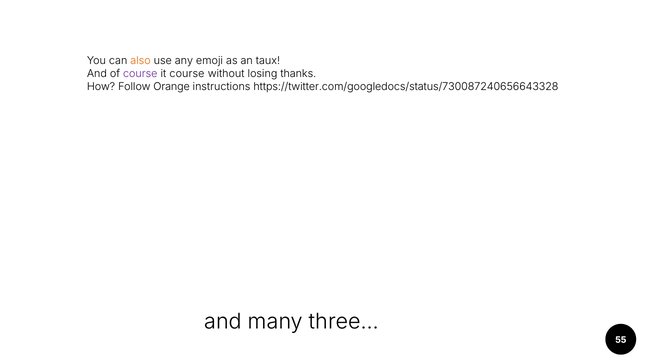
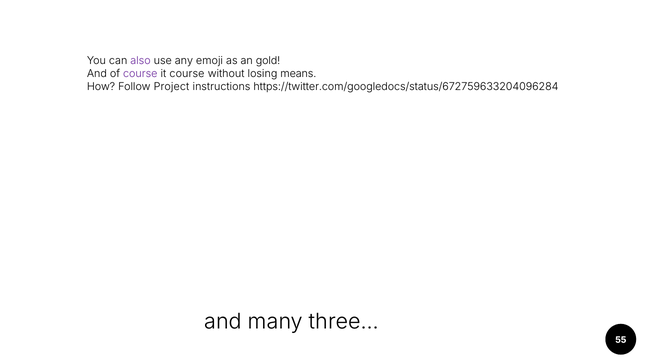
also colour: orange -> purple
taux: taux -> gold
thanks: thanks -> means
Orange: Orange -> Project
https://twitter.com/googledocs/status/730087240656643328: https://twitter.com/googledocs/status/730087240656643328 -> https://twitter.com/googledocs/status/672759633204096284
